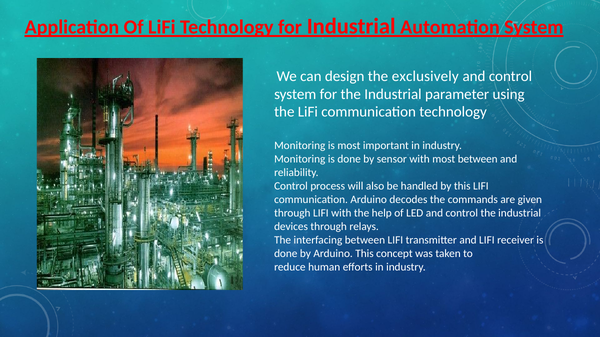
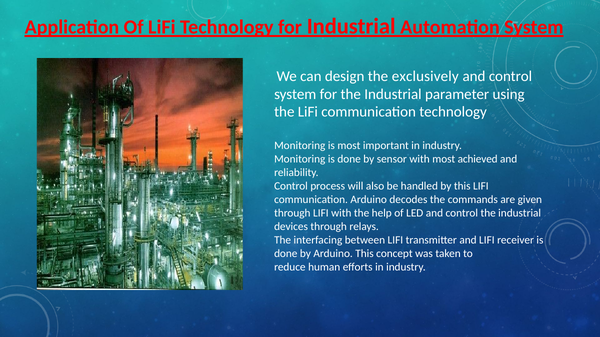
most between: between -> achieved
